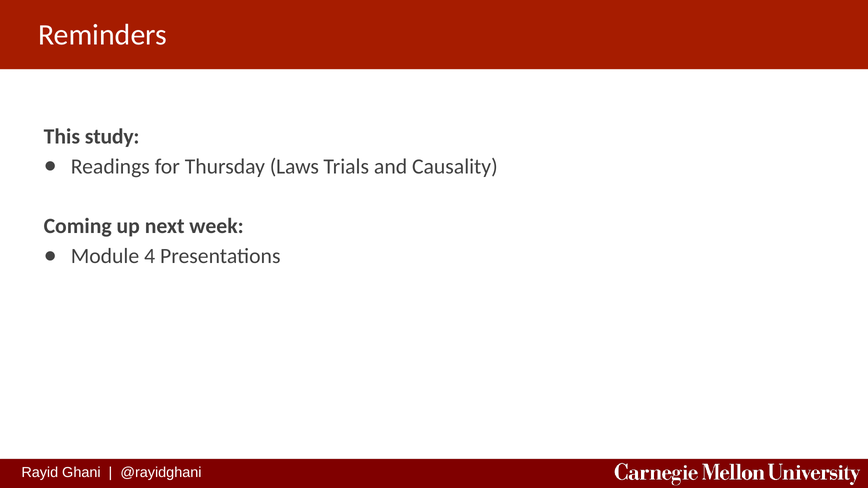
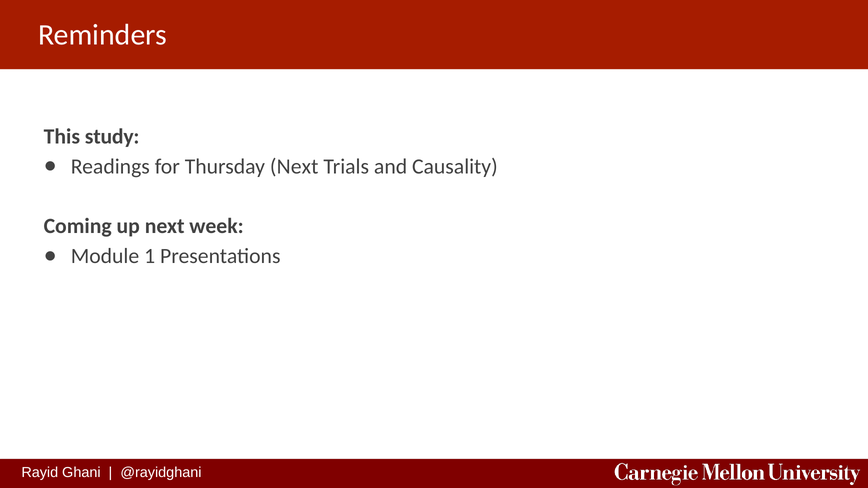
Thursday Laws: Laws -> Next
4: 4 -> 1
